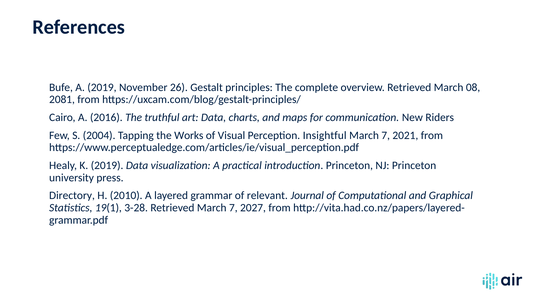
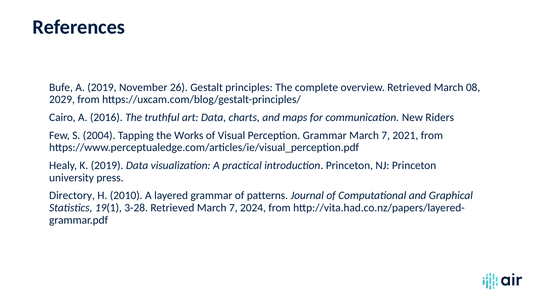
2081: 2081 -> 2029
Perception Insightful: Insightful -> Grammar
relevant: relevant -> patterns
2027: 2027 -> 2024
